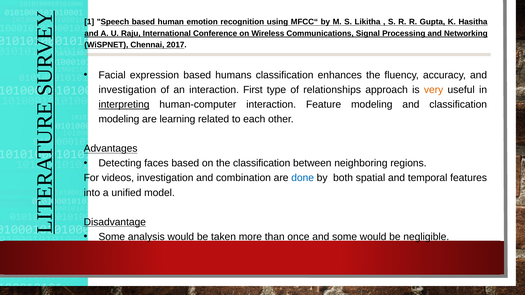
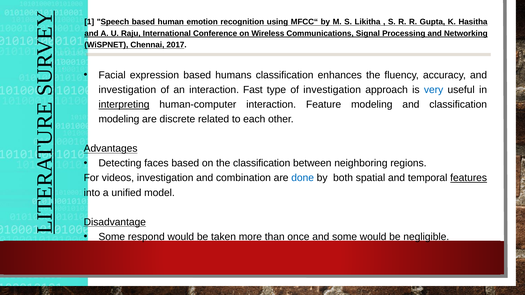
First: First -> Fast
of relationships: relationships -> investigation
very colour: orange -> blue
learning: learning -> discrete
features underline: none -> present
analysis: analysis -> respond
